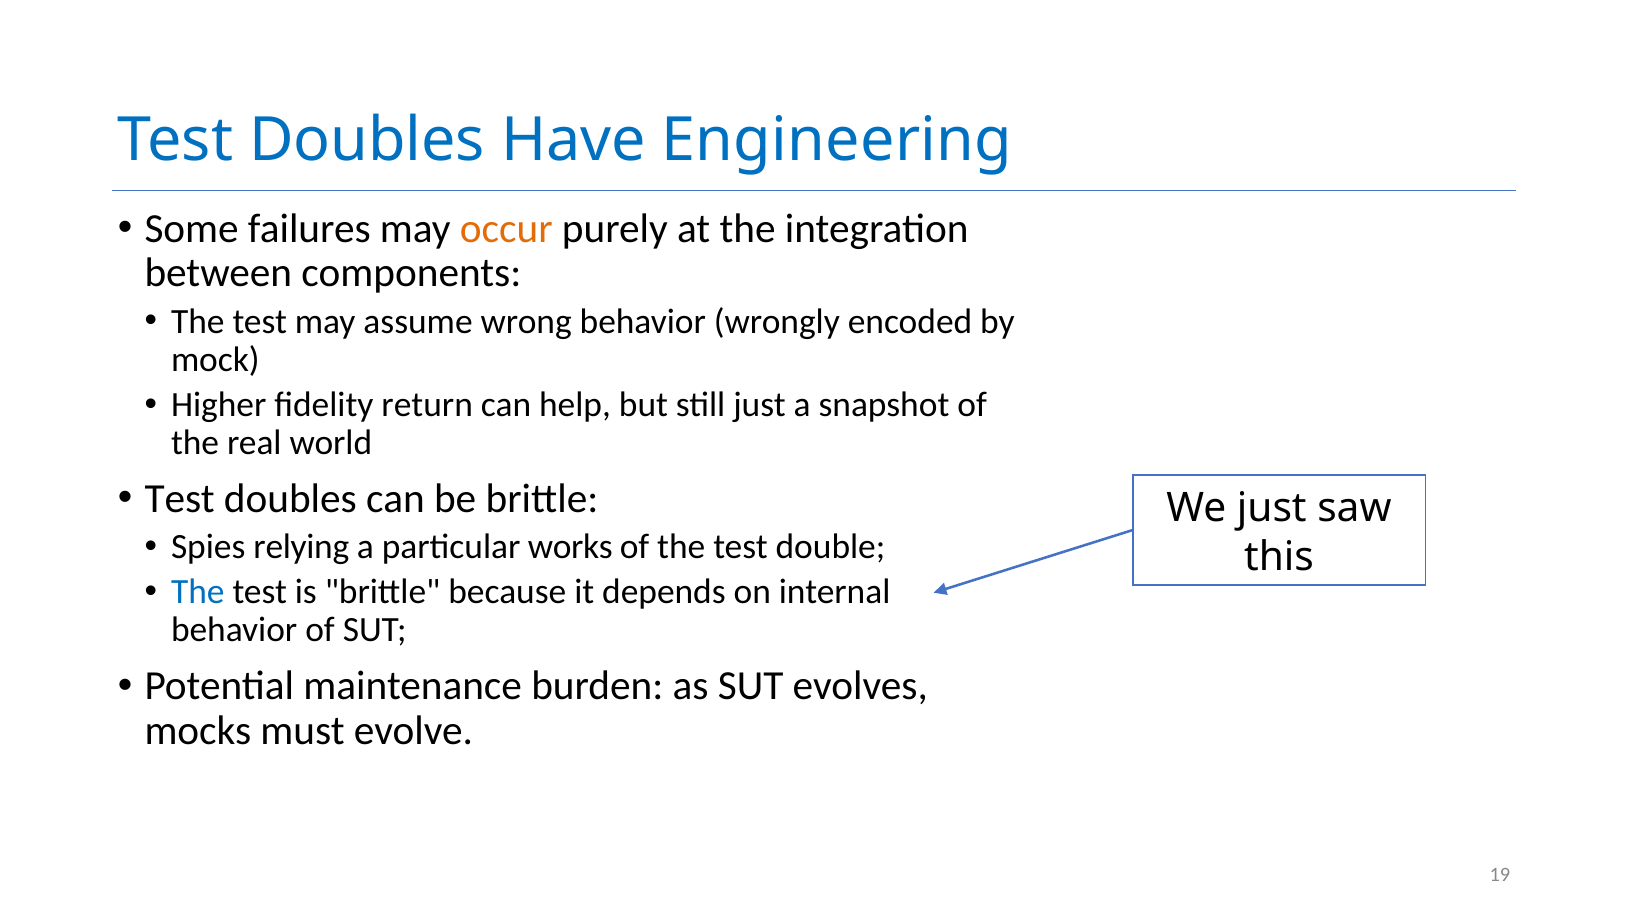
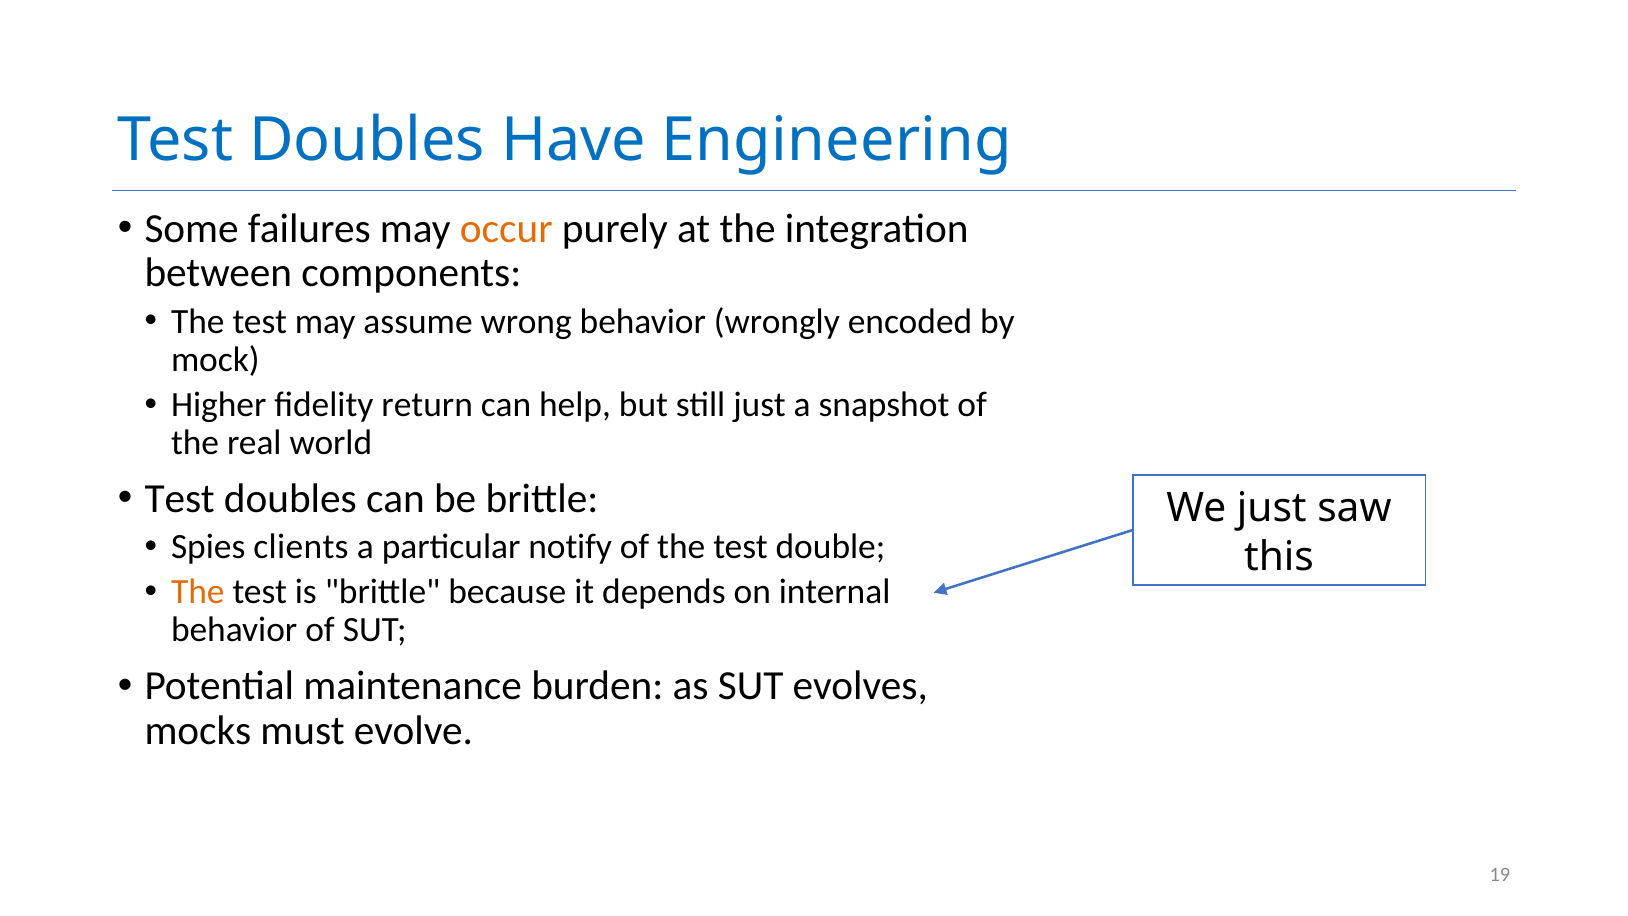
relying: relying -> clients
works: works -> notify
The at (198, 592) colour: blue -> orange
